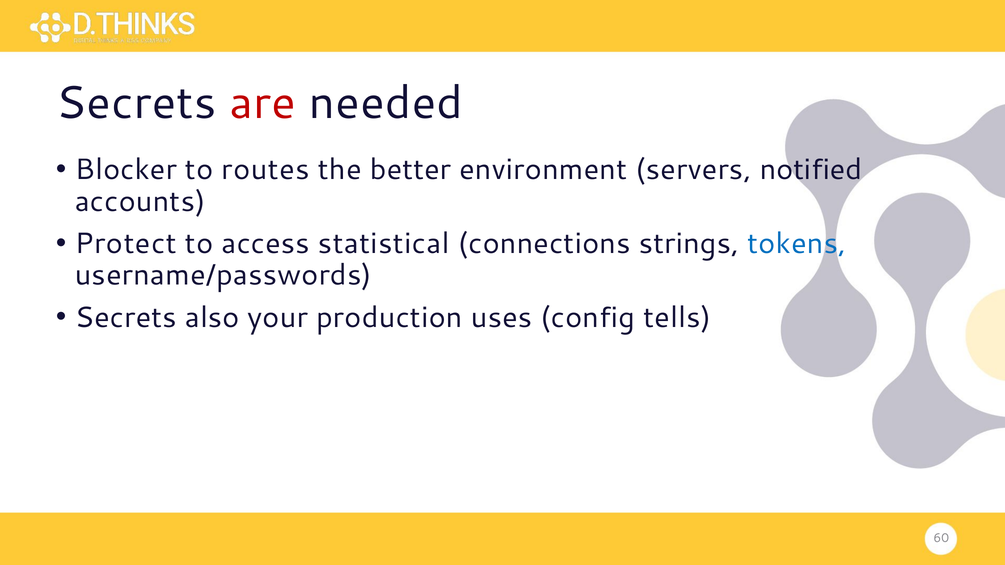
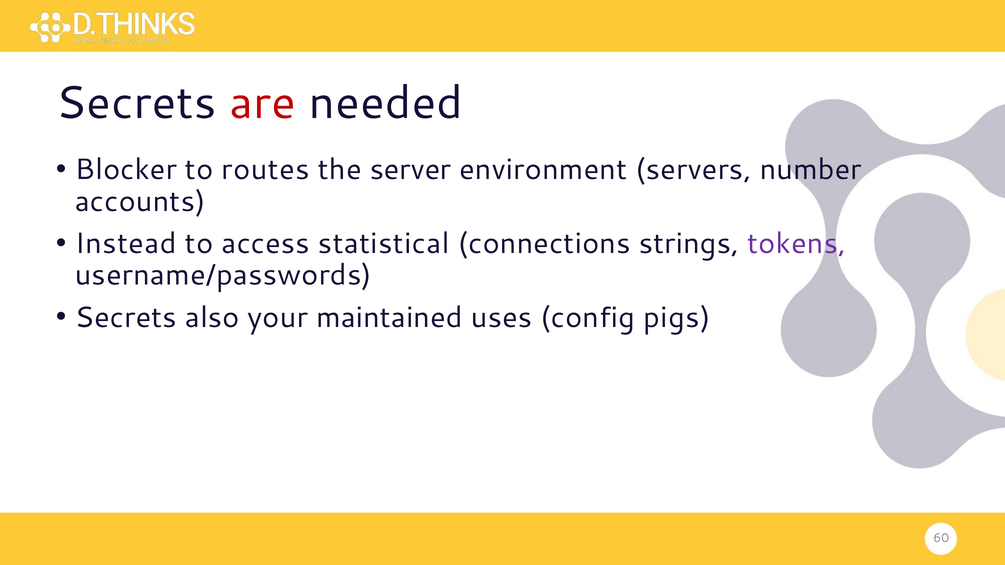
better: better -> server
notified: notified -> number
Protect: Protect -> Instead
tokens colour: blue -> purple
production: production -> maintained
tells: tells -> pigs
